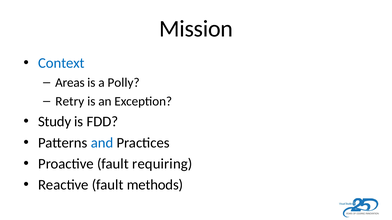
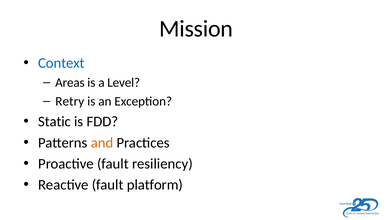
Polly: Polly -> Level
Study: Study -> Static
and colour: blue -> orange
requiring: requiring -> resiliency
methods: methods -> platform
